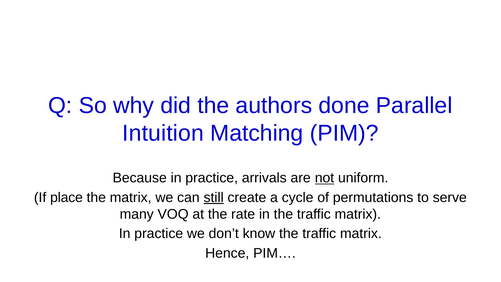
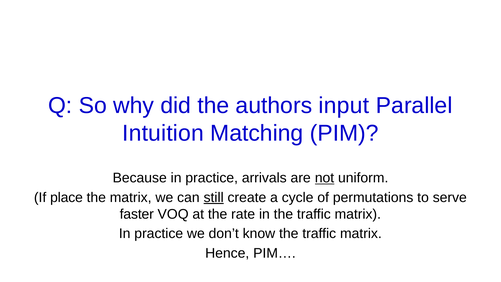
done: done -> input
many: many -> faster
